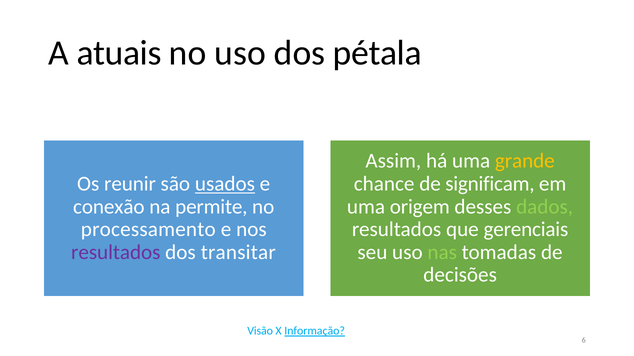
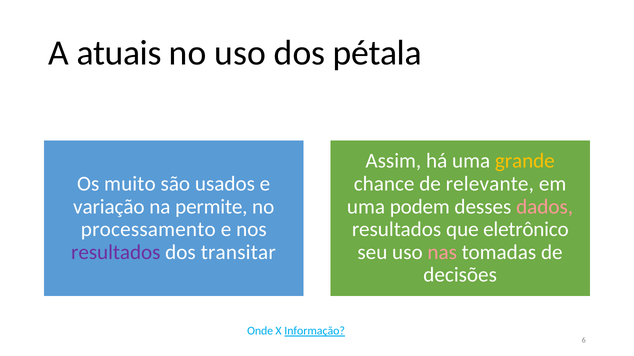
reunir: reunir -> muito
usados underline: present -> none
significam: significam -> relevante
conexão: conexão -> variação
origem: origem -> podem
dados colour: light green -> pink
gerenciais: gerenciais -> eletrônico
nas colour: light green -> pink
Visão: Visão -> Onde
